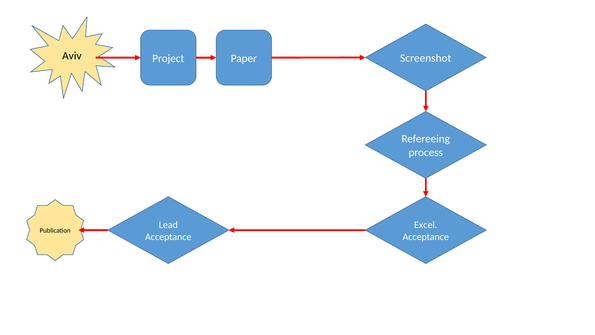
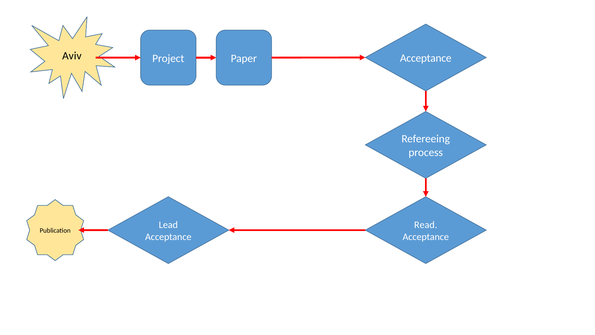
Paper Screenshot: Screenshot -> Acceptance
Excel: Excel -> Read
